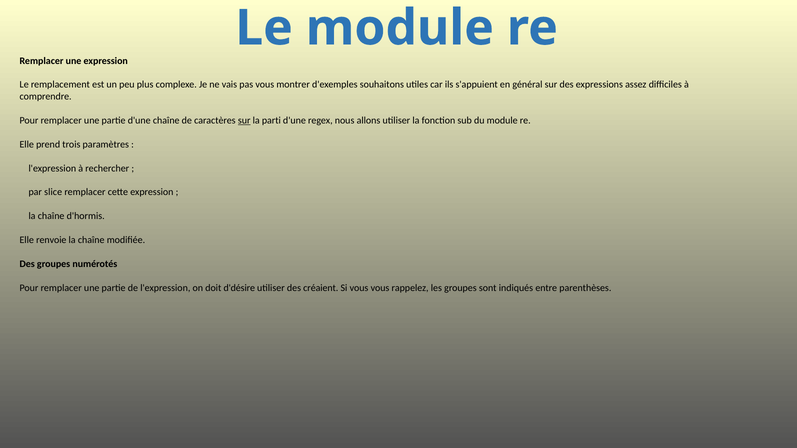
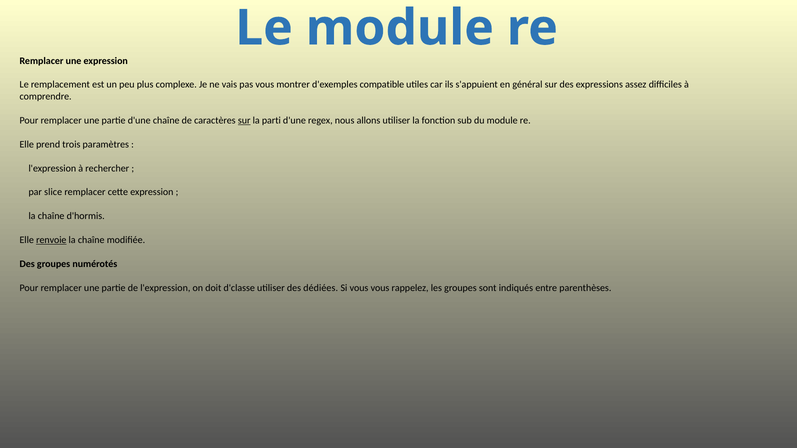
souhaitons: souhaitons -> compatible
renvoie underline: none -> present
d'désire: d'désire -> d'classe
créaient: créaient -> dédiées
